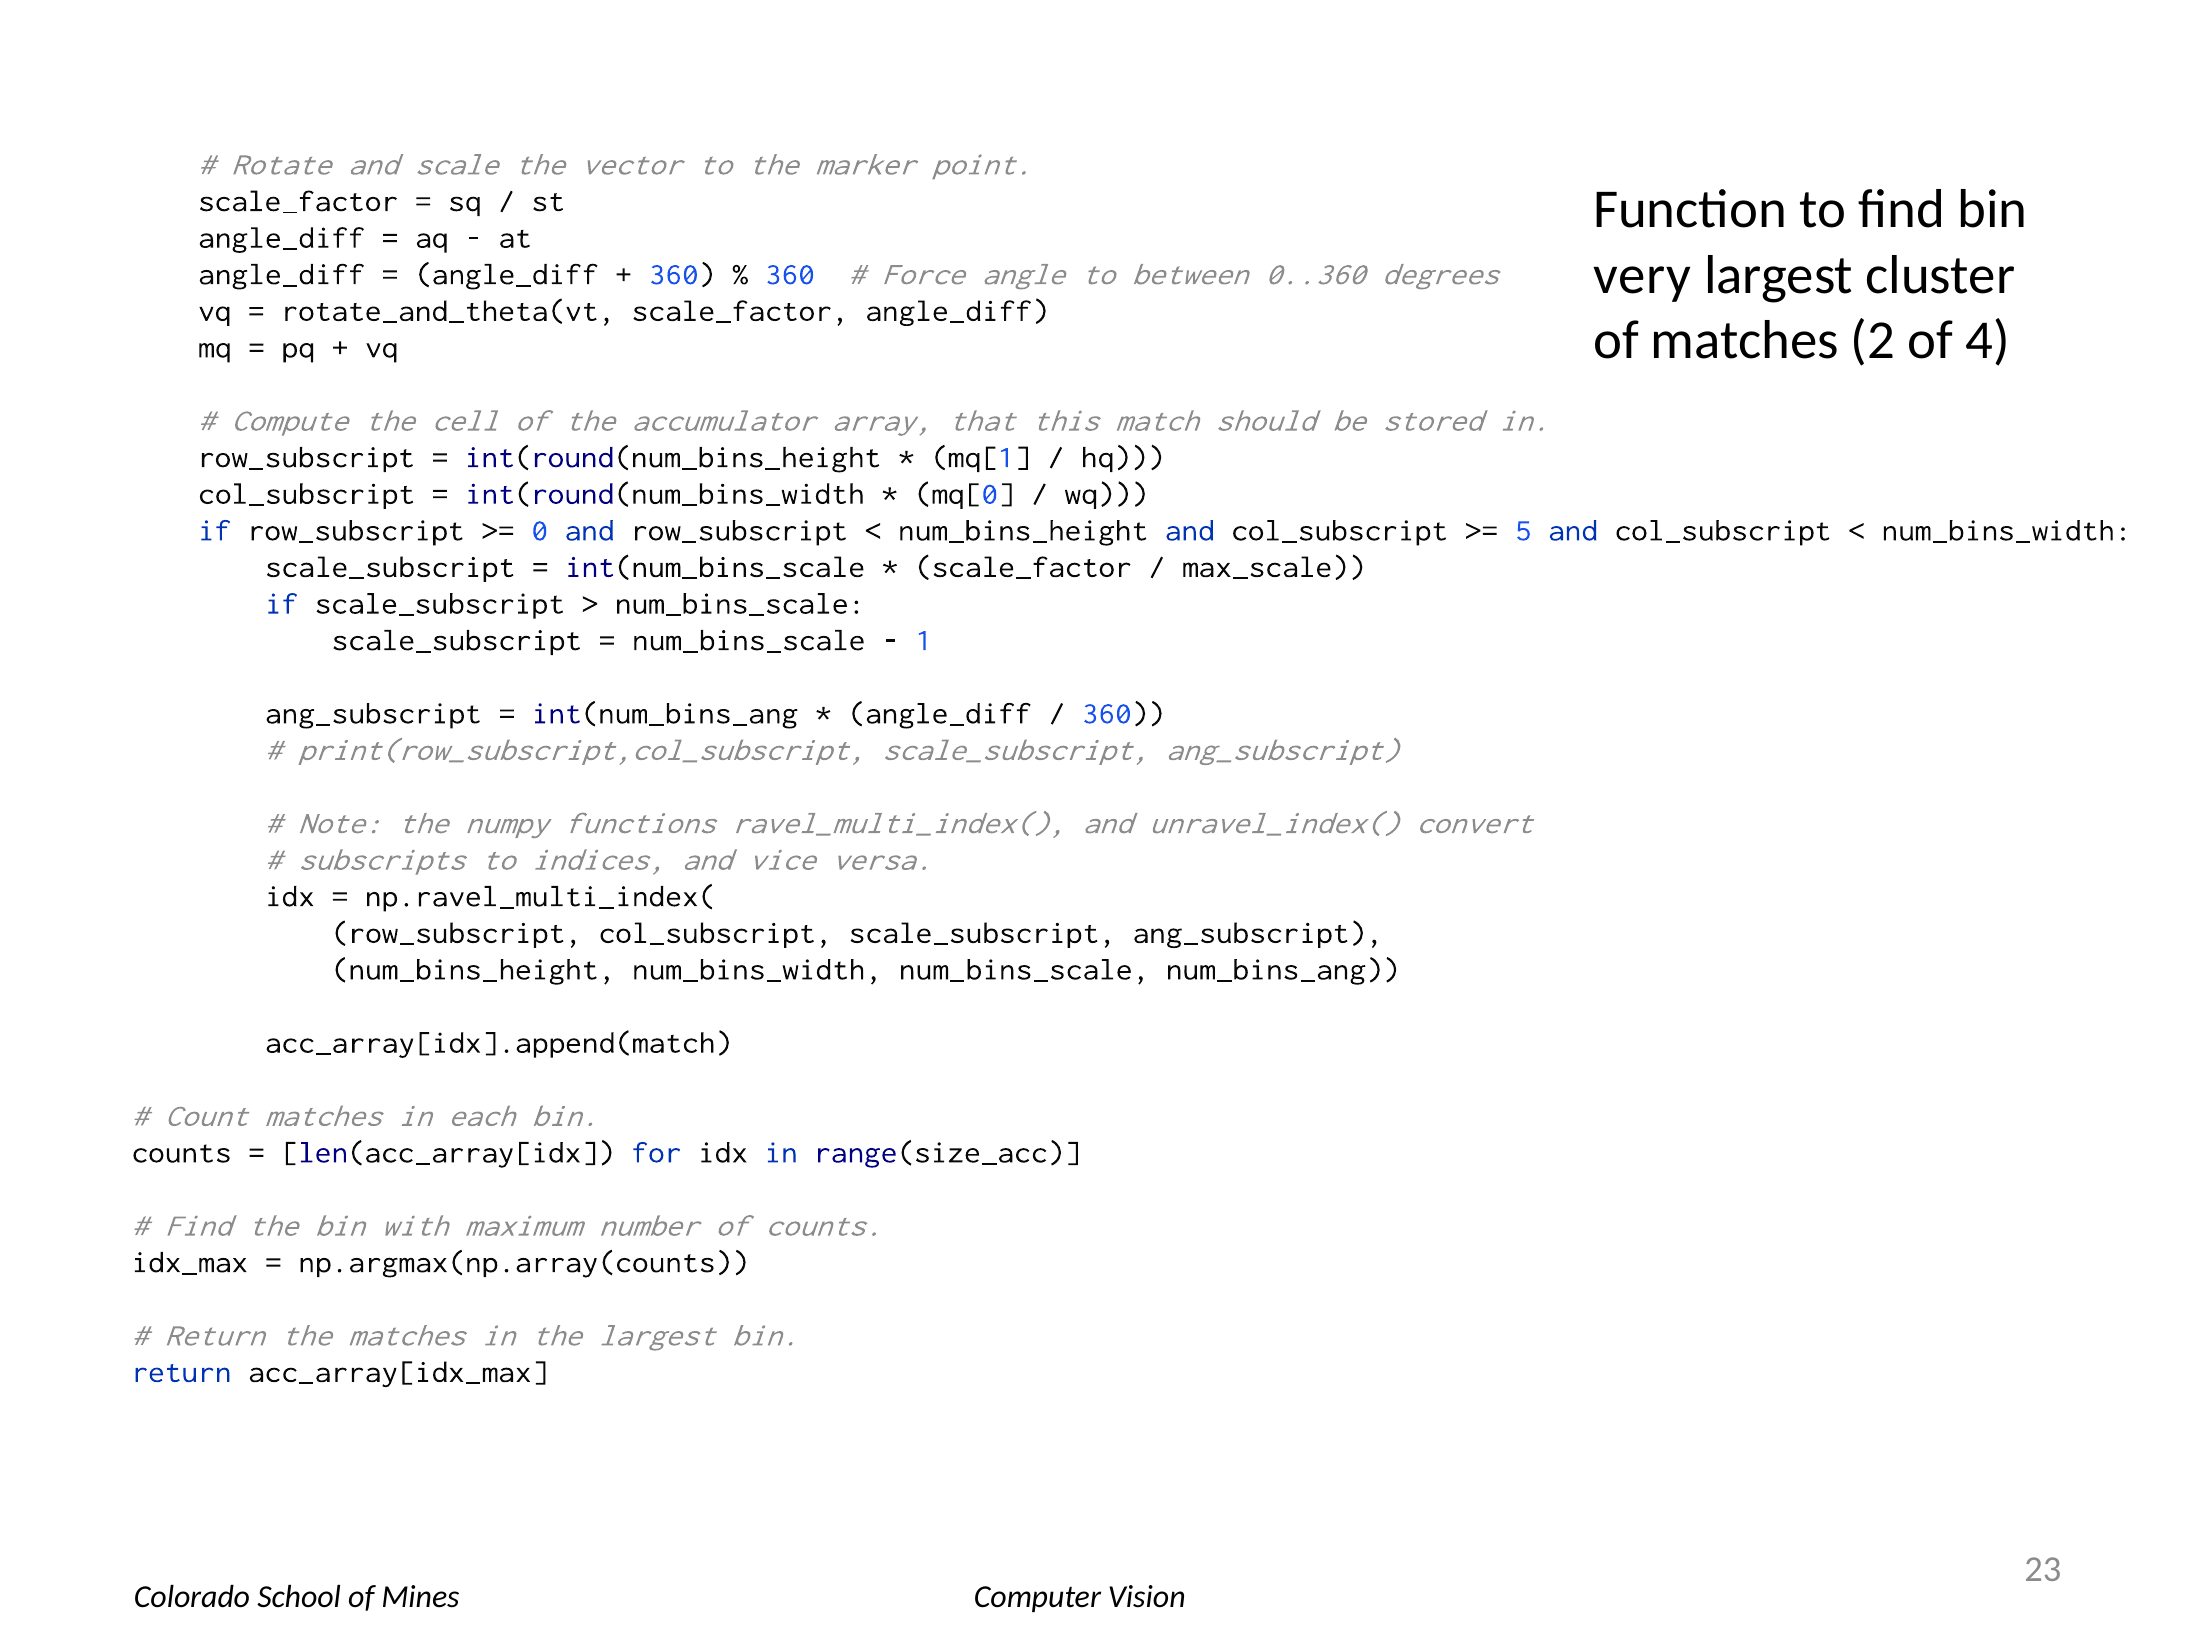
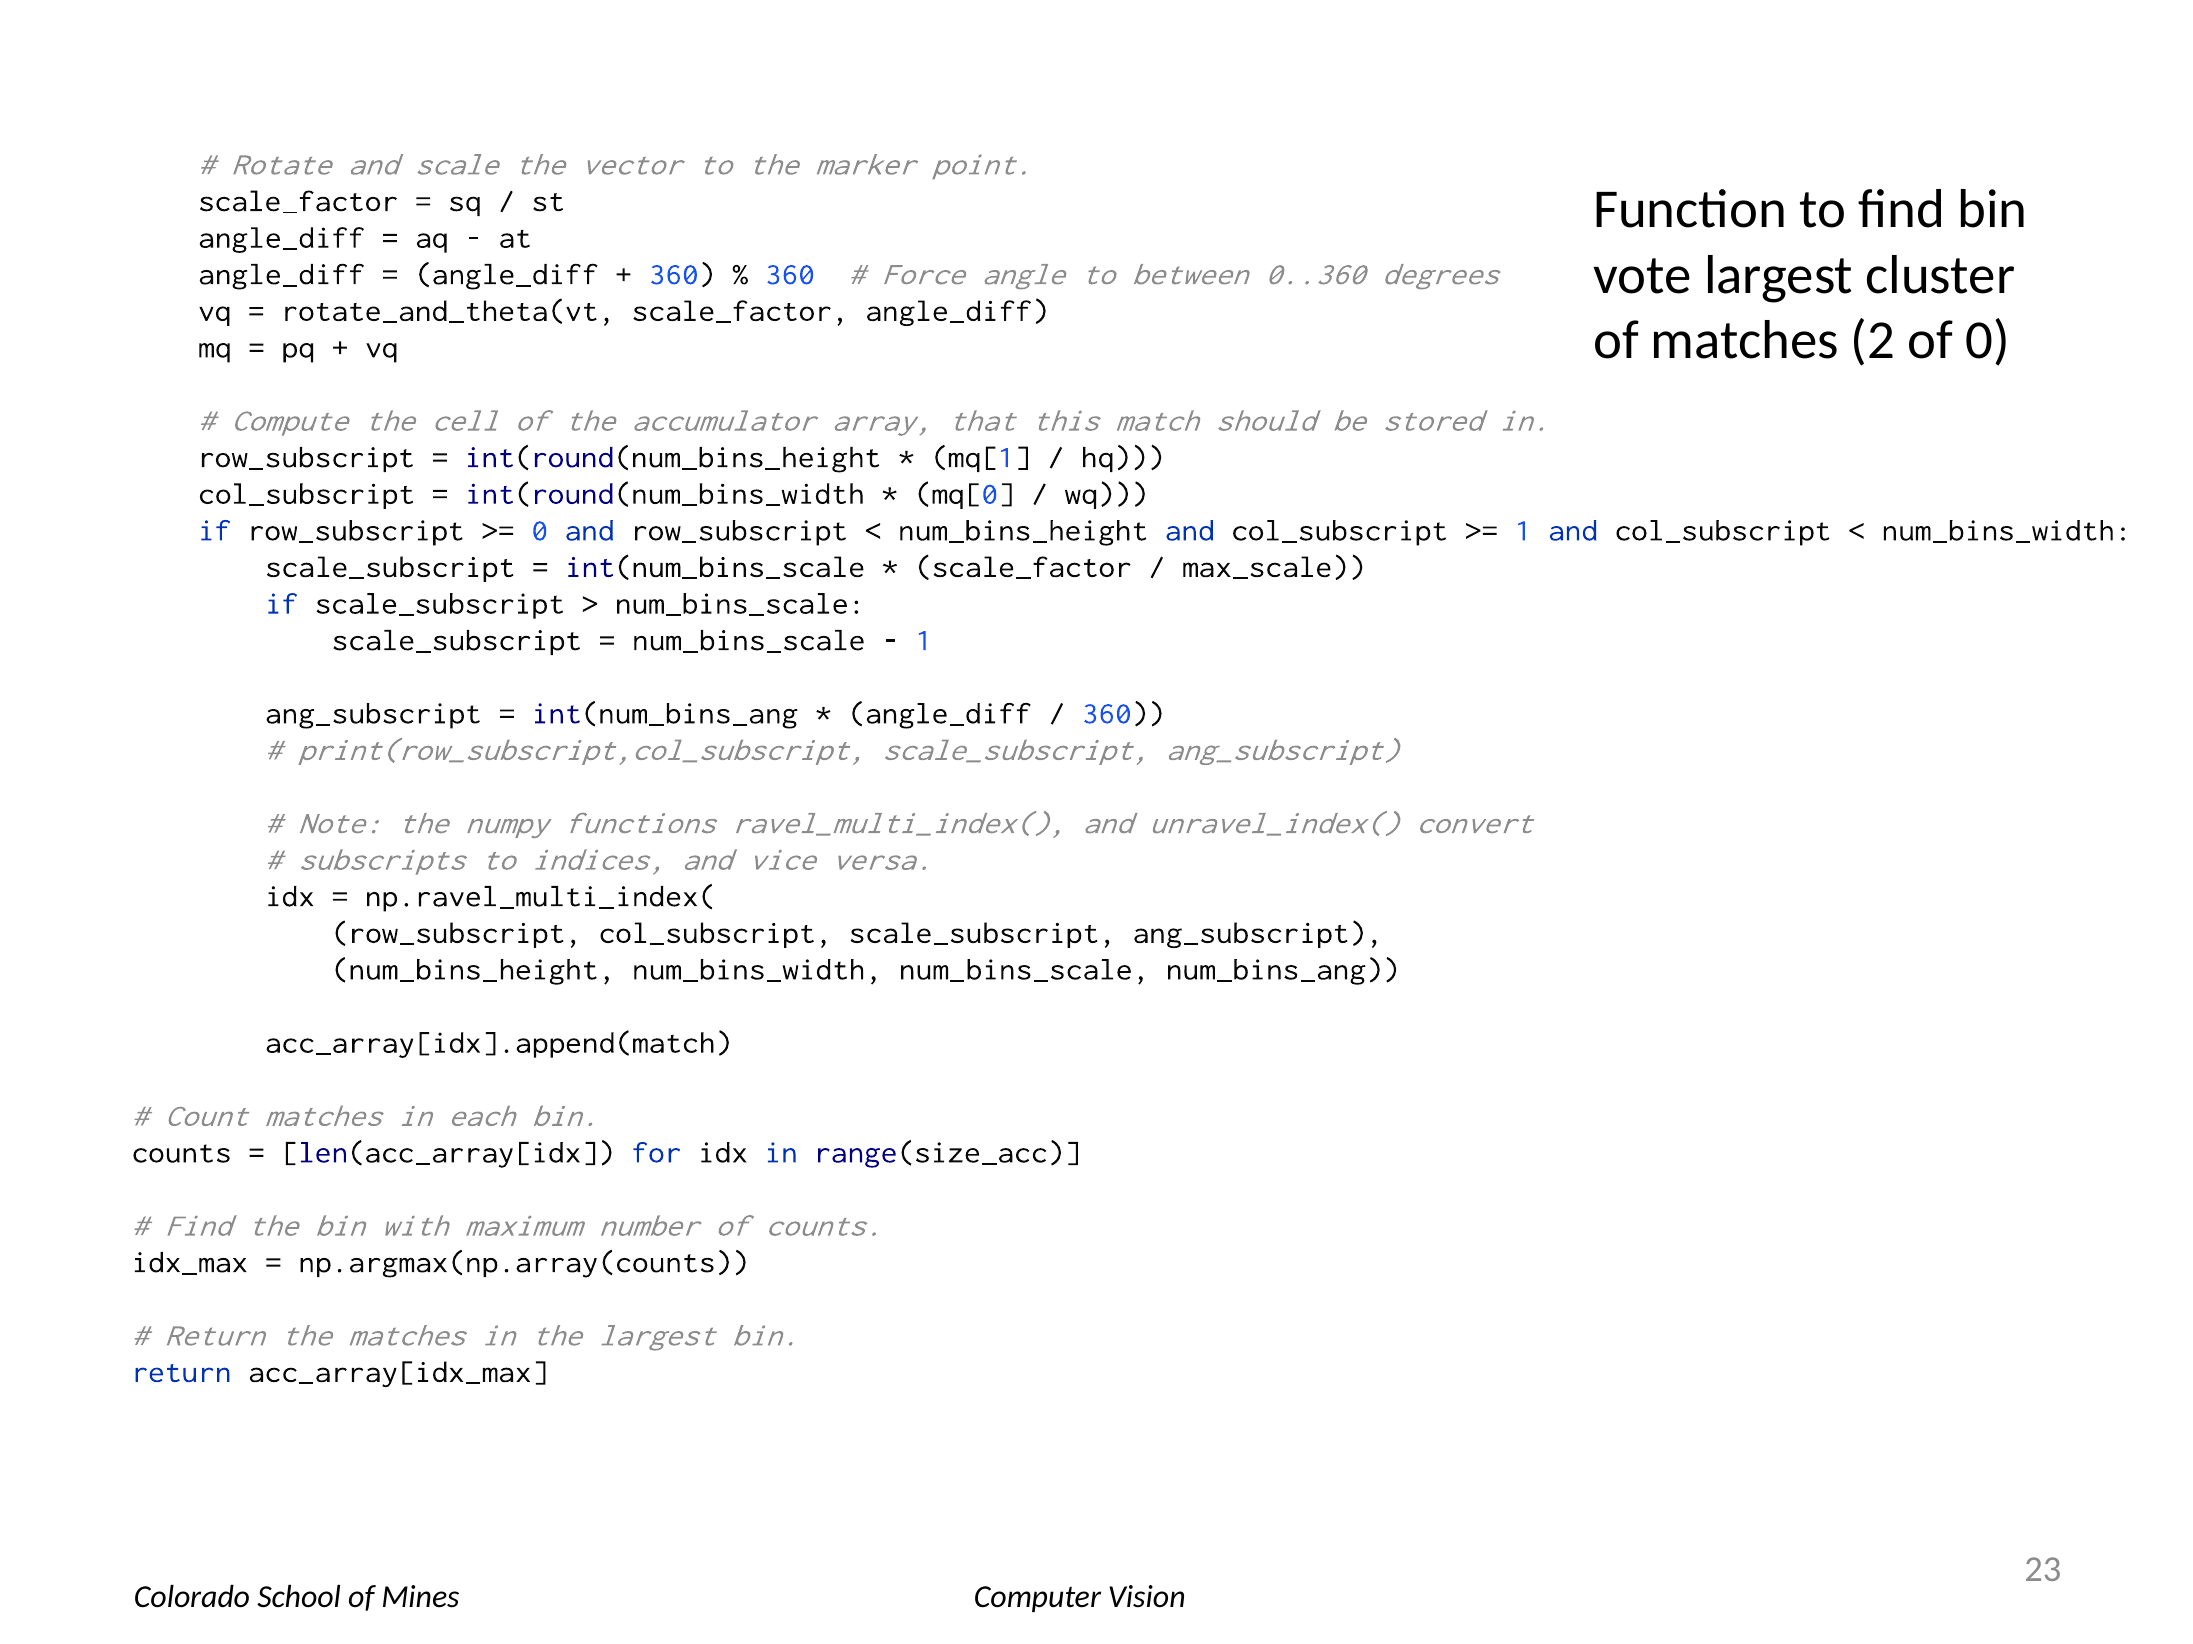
very: very -> vote
of 4: 4 -> 0
5 at (1523, 531): 5 -> 1
